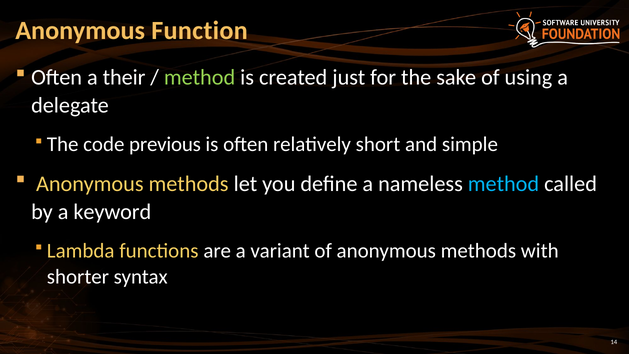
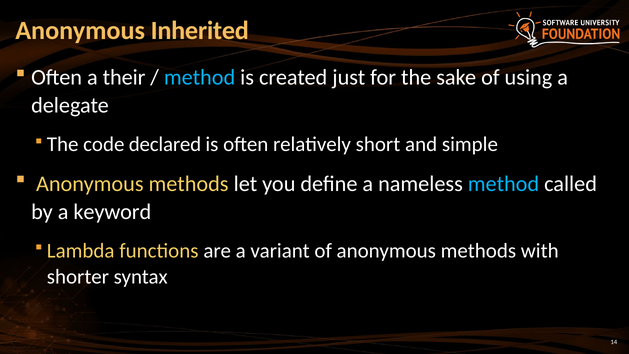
Function: Function -> Inherited
method at (200, 78) colour: light green -> light blue
previous: previous -> declared
